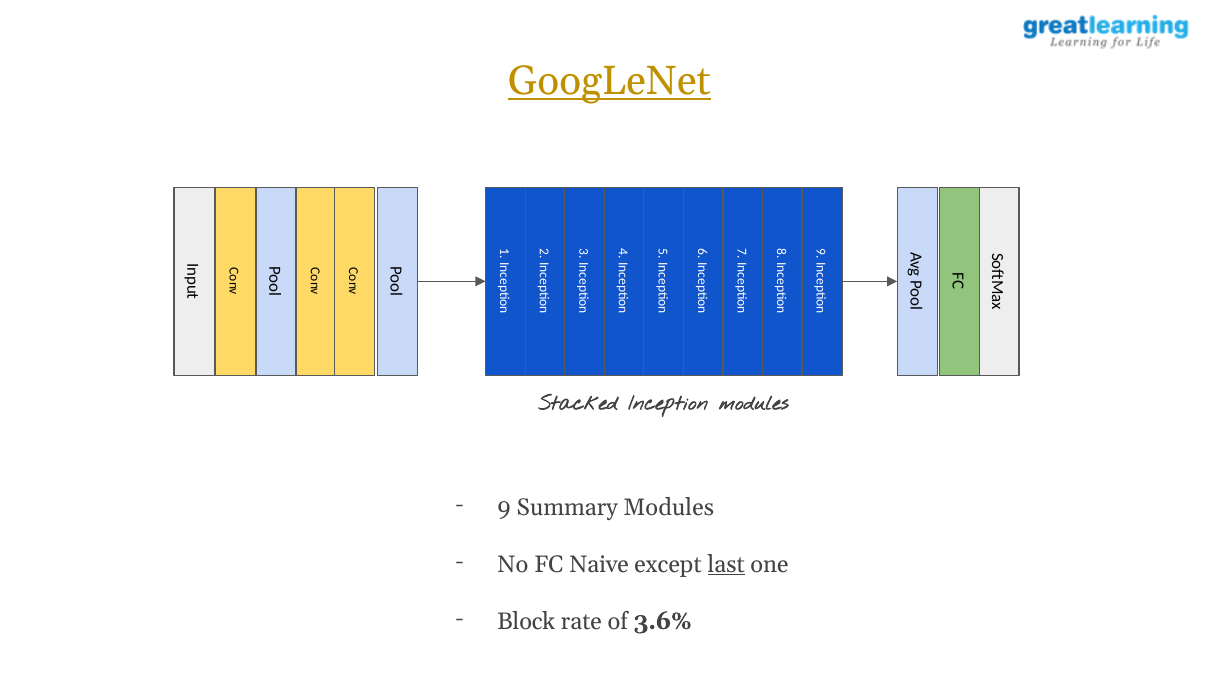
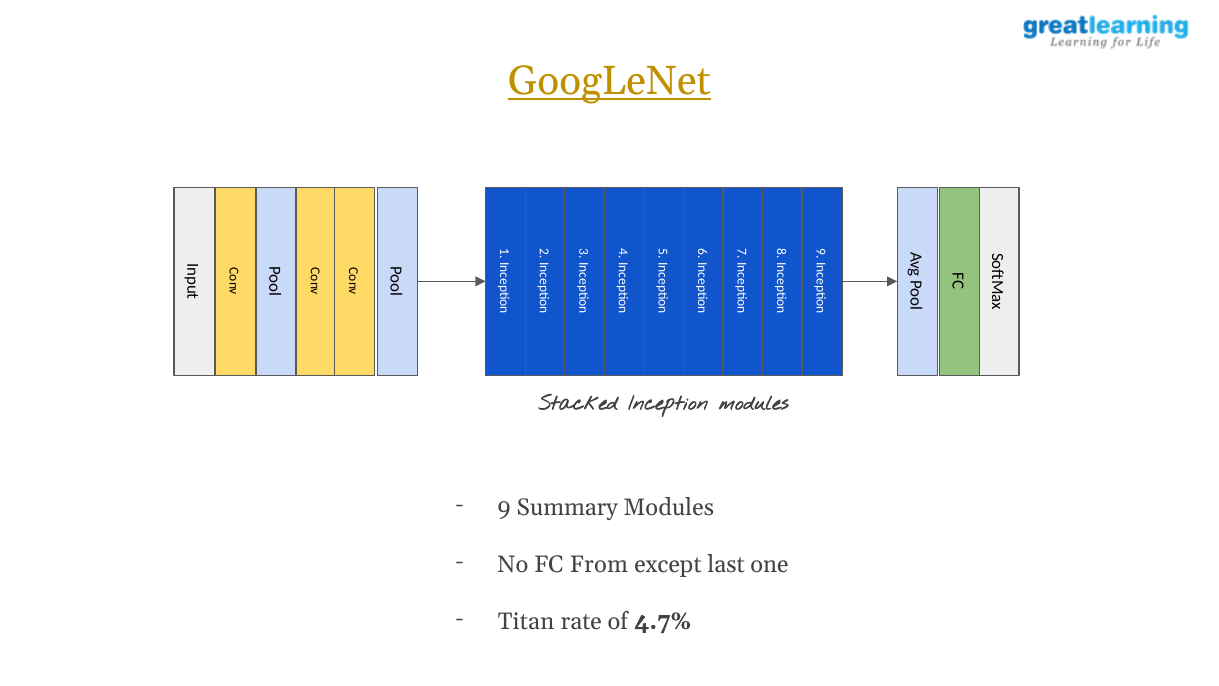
Naive: Naive -> From
last underline: present -> none
Block: Block -> Titan
3.6%: 3.6% -> 4.7%
